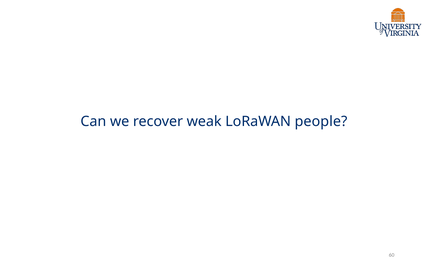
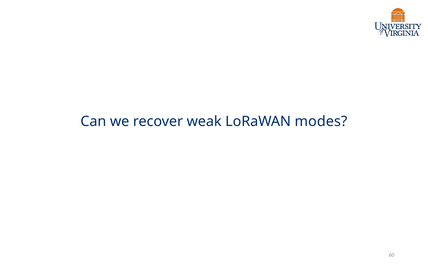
people: people -> modes
